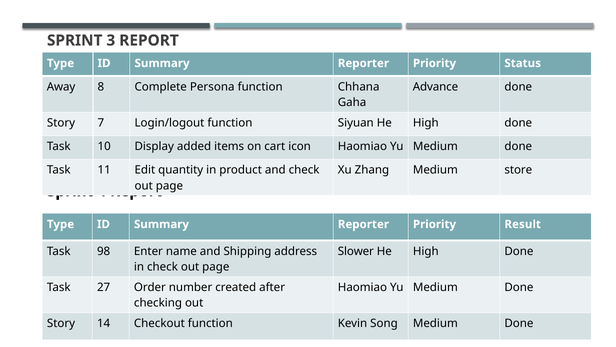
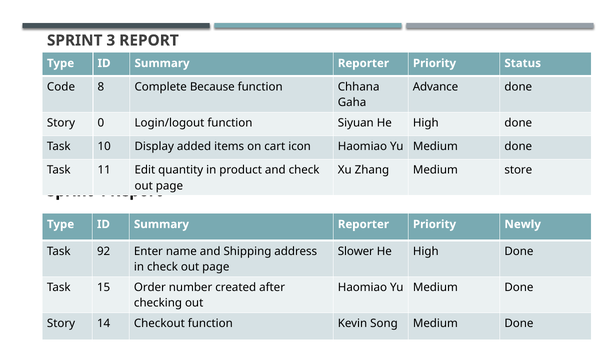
Away: Away -> Code
Persona: Persona -> Because
7: 7 -> 0
Result: Result -> Newly
98: 98 -> 92
27: 27 -> 15
